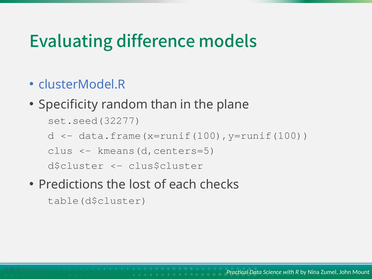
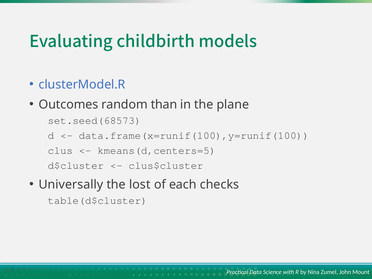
difference: difference -> childbirth
Specificity: Specificity -> Outcomes
set.seed(32277: set.seed(32277 -> set.seed(68573
Predictions: Predictions -> Universally
